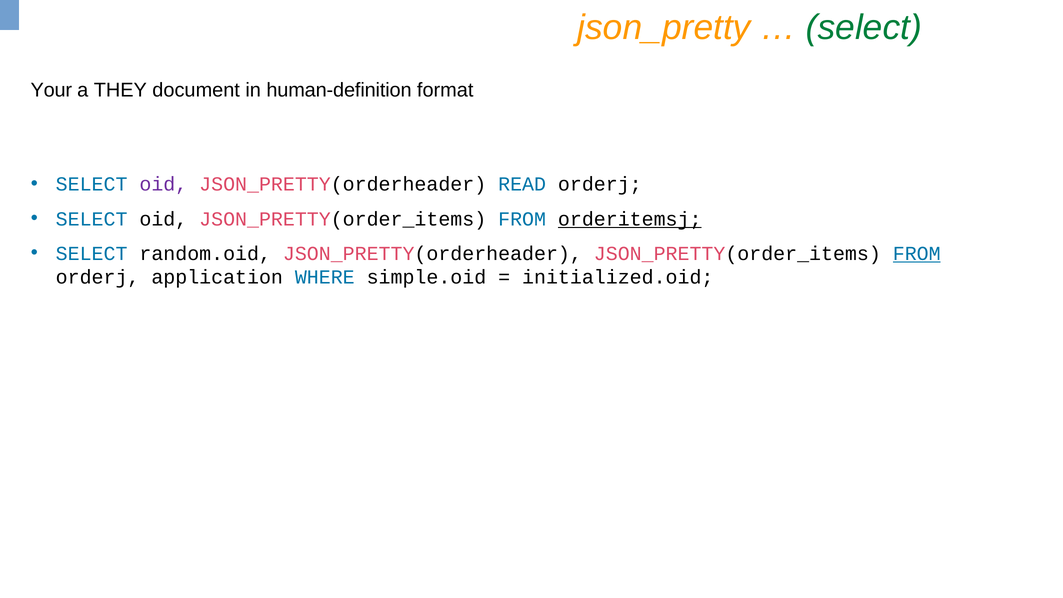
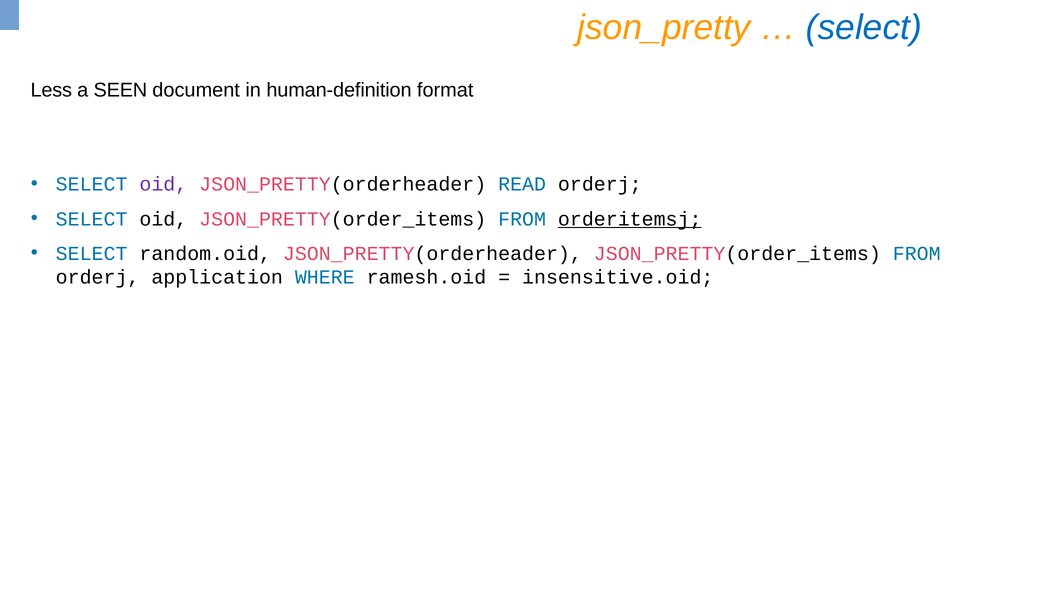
select at (864, 28) colour: green -> blue
Your: Your -> Less
THEY: THEY -> SEEN
FROM at (917, 253) underline: present -> none
simple.oid: simple.oid -> ramesh.oid
initialized.oid: initialized.oid -> insensitive.oid
